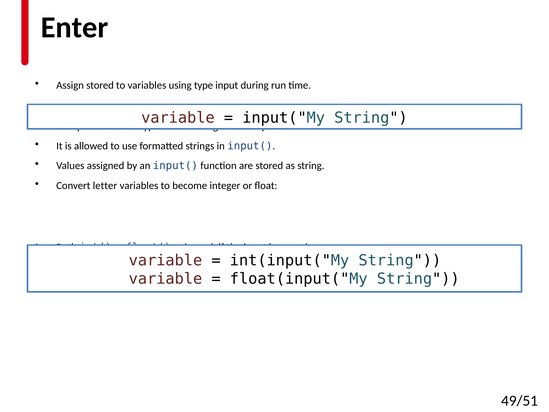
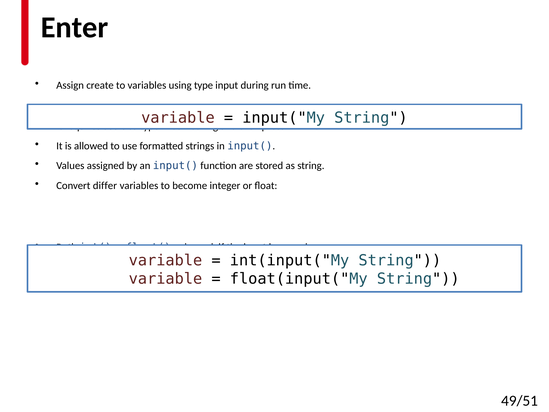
Assign stored: stored -> create
letter: letter -> differ
